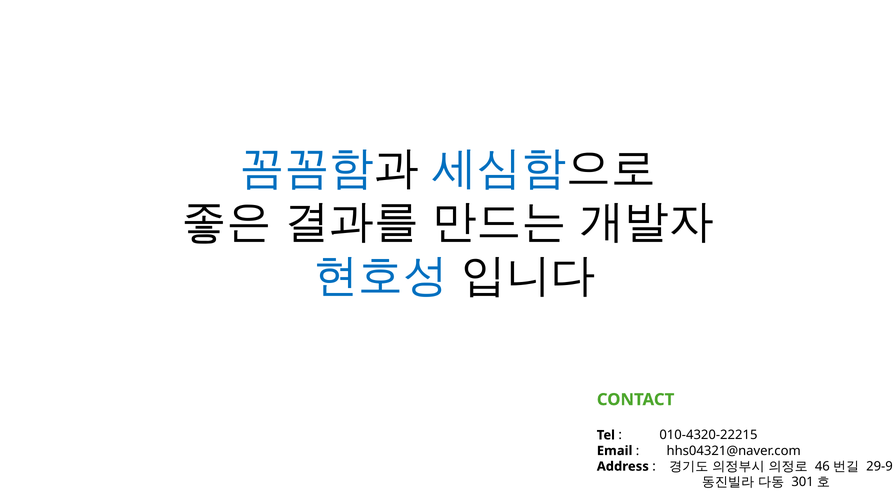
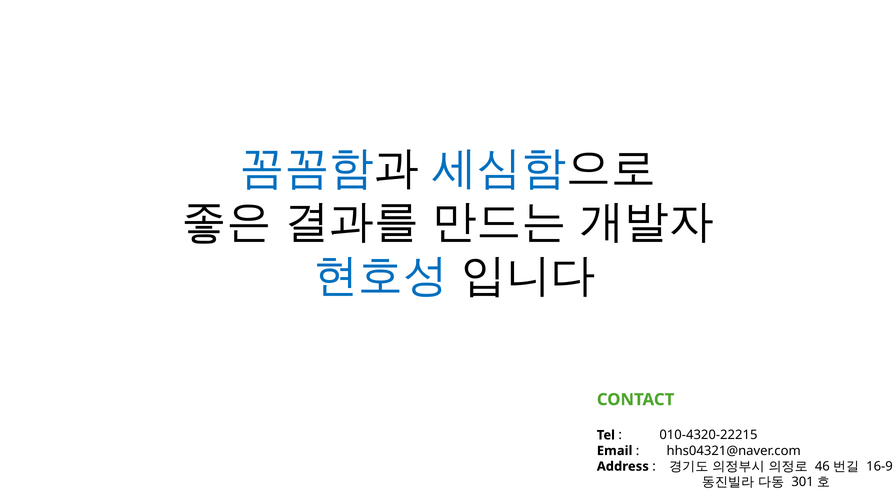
29-9: 29-9 -> 16-9
